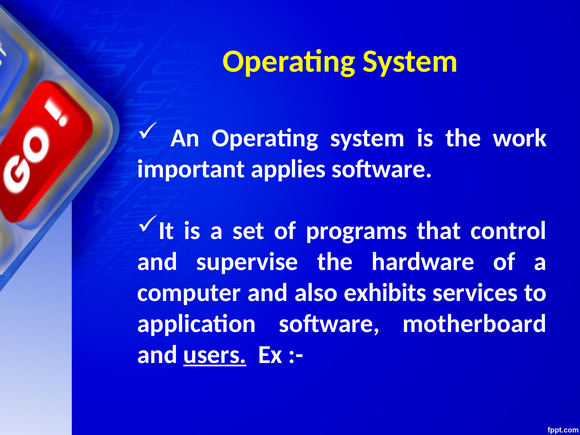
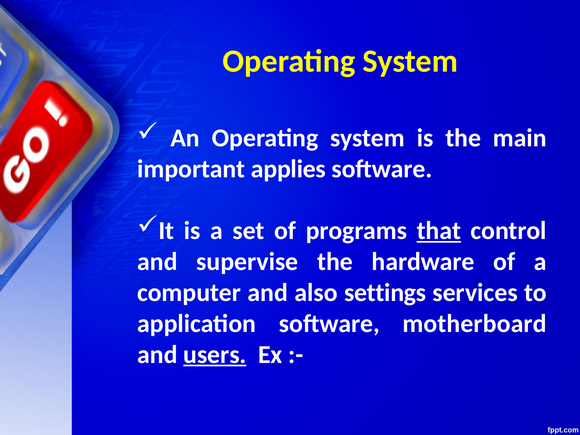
work: work -> main
that underline: none -> present
exhibits: exhibits -> settings
